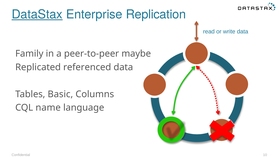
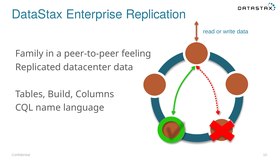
DataStax underline: present -> none
maybe: maybe -> feeling
referenced: referenced -> datacenter
Basic: Basic -> Build
